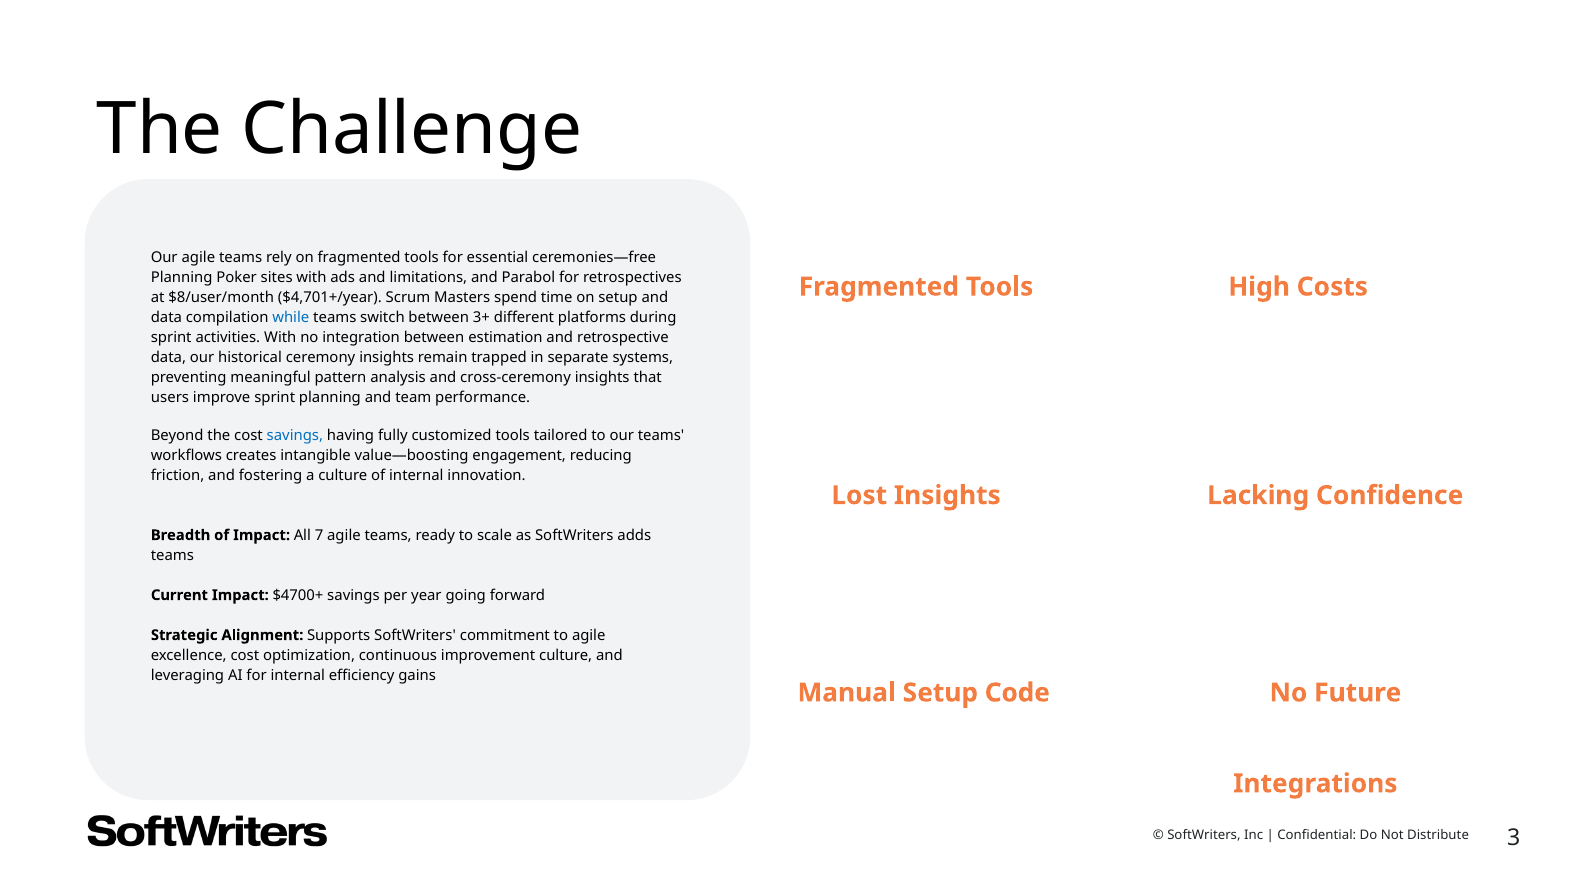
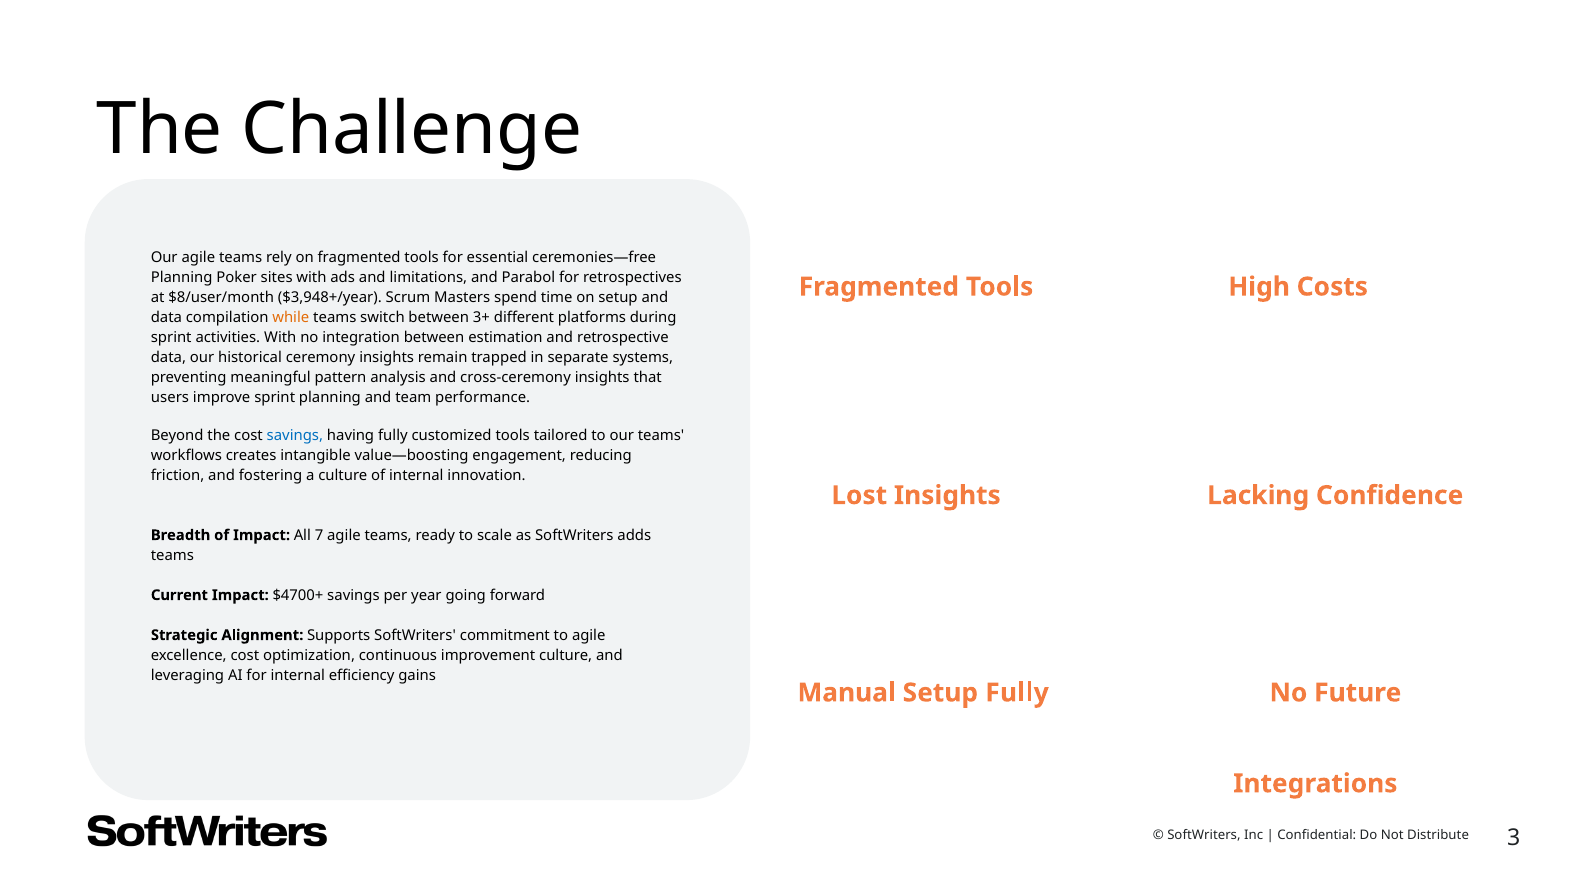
$4,701+/year: $4,701+/year -> $3,948+/year
while colour: blue -> orange
Setup Code: Code -> Fully
